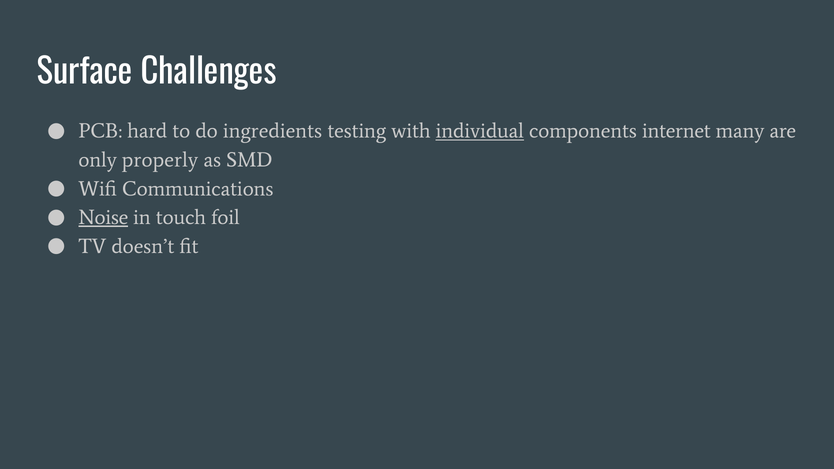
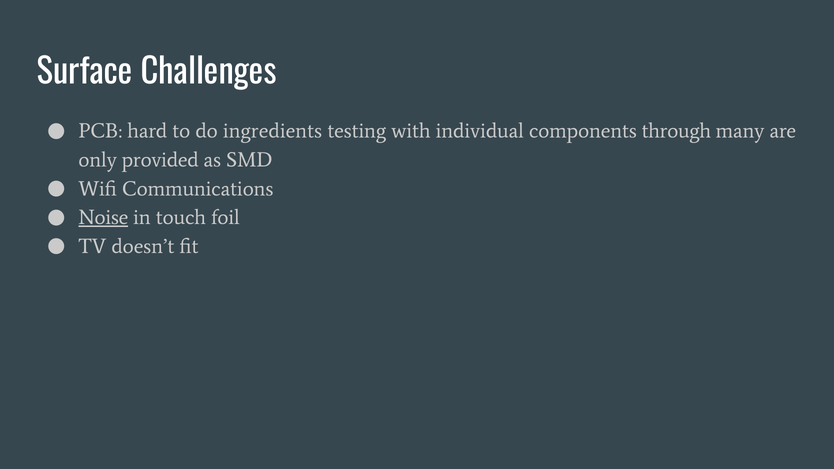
individual underline: present -> none
internet: internet -> through
properly: properly -> provided
